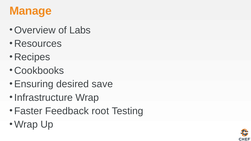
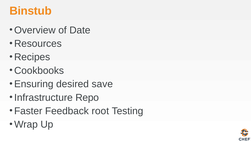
Manage: Manage -> Binstub
Labs: Labs -> Date
Infrastructure Wrap: Wrap -> Repo
